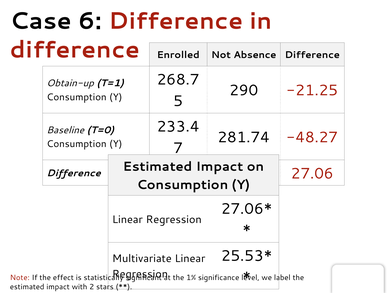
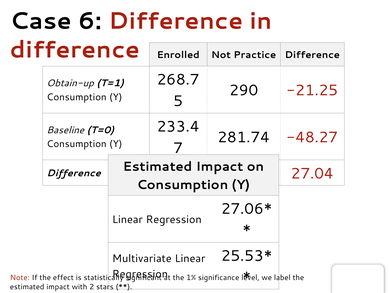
Absence: Absence -> Practice
27.06: 27.06 -> 27.04
